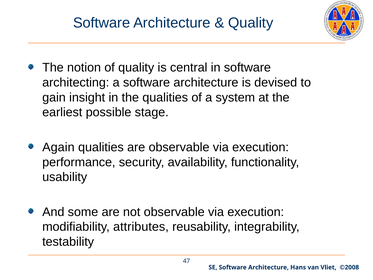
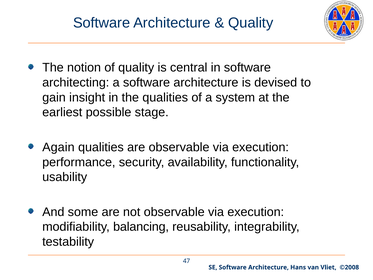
attributes: attributes -> balancing
